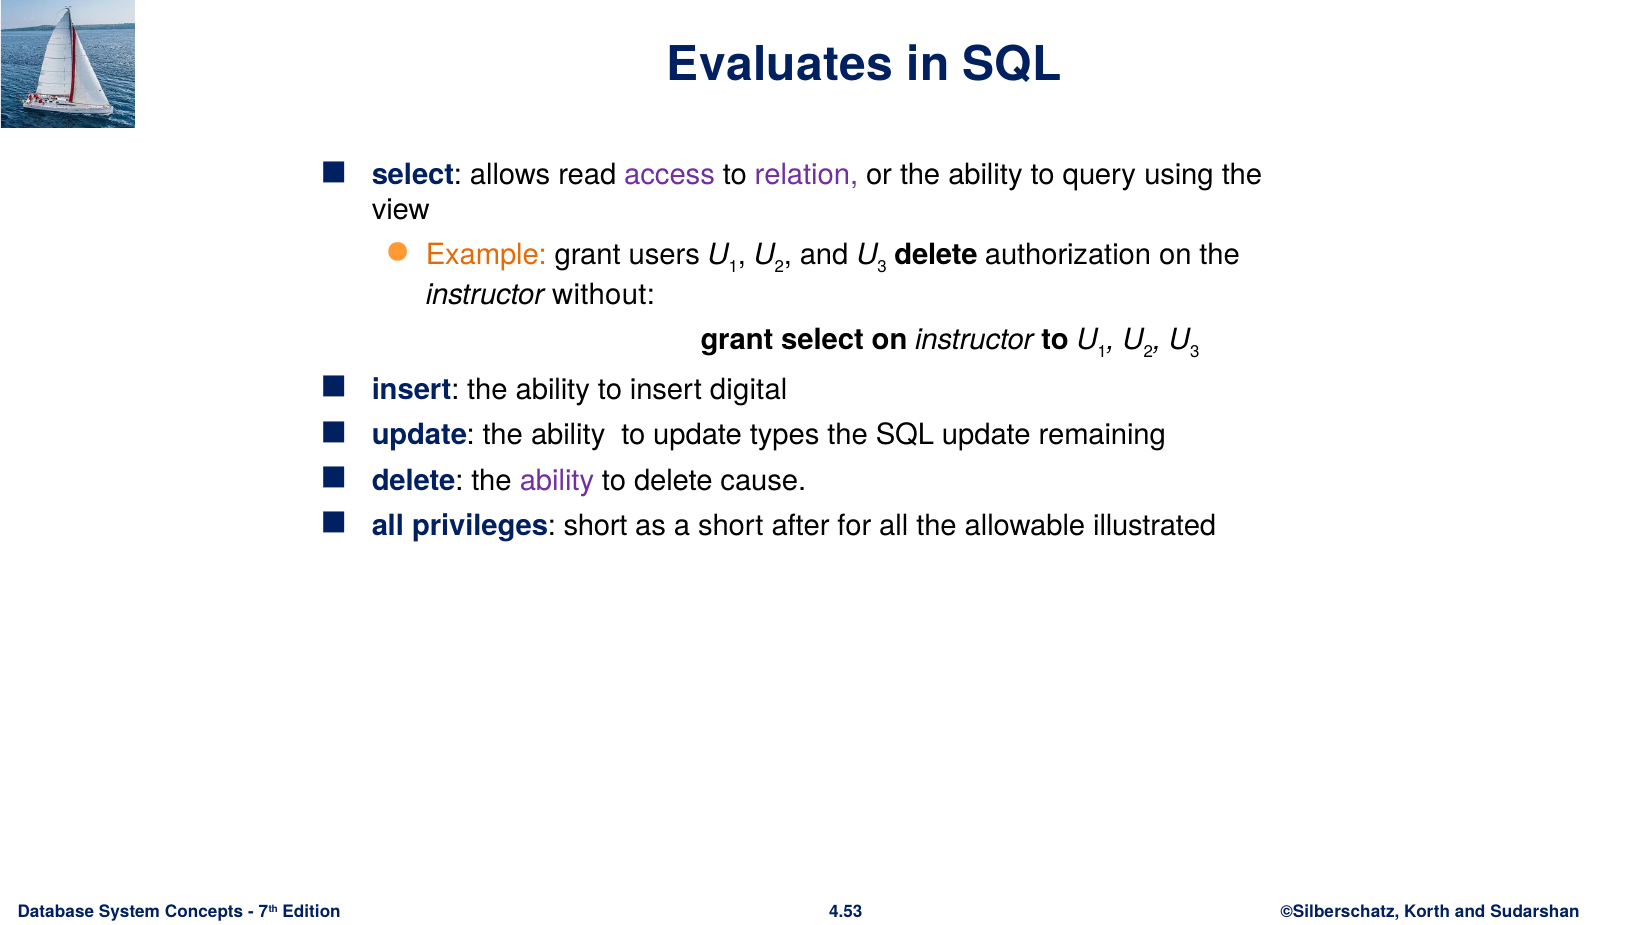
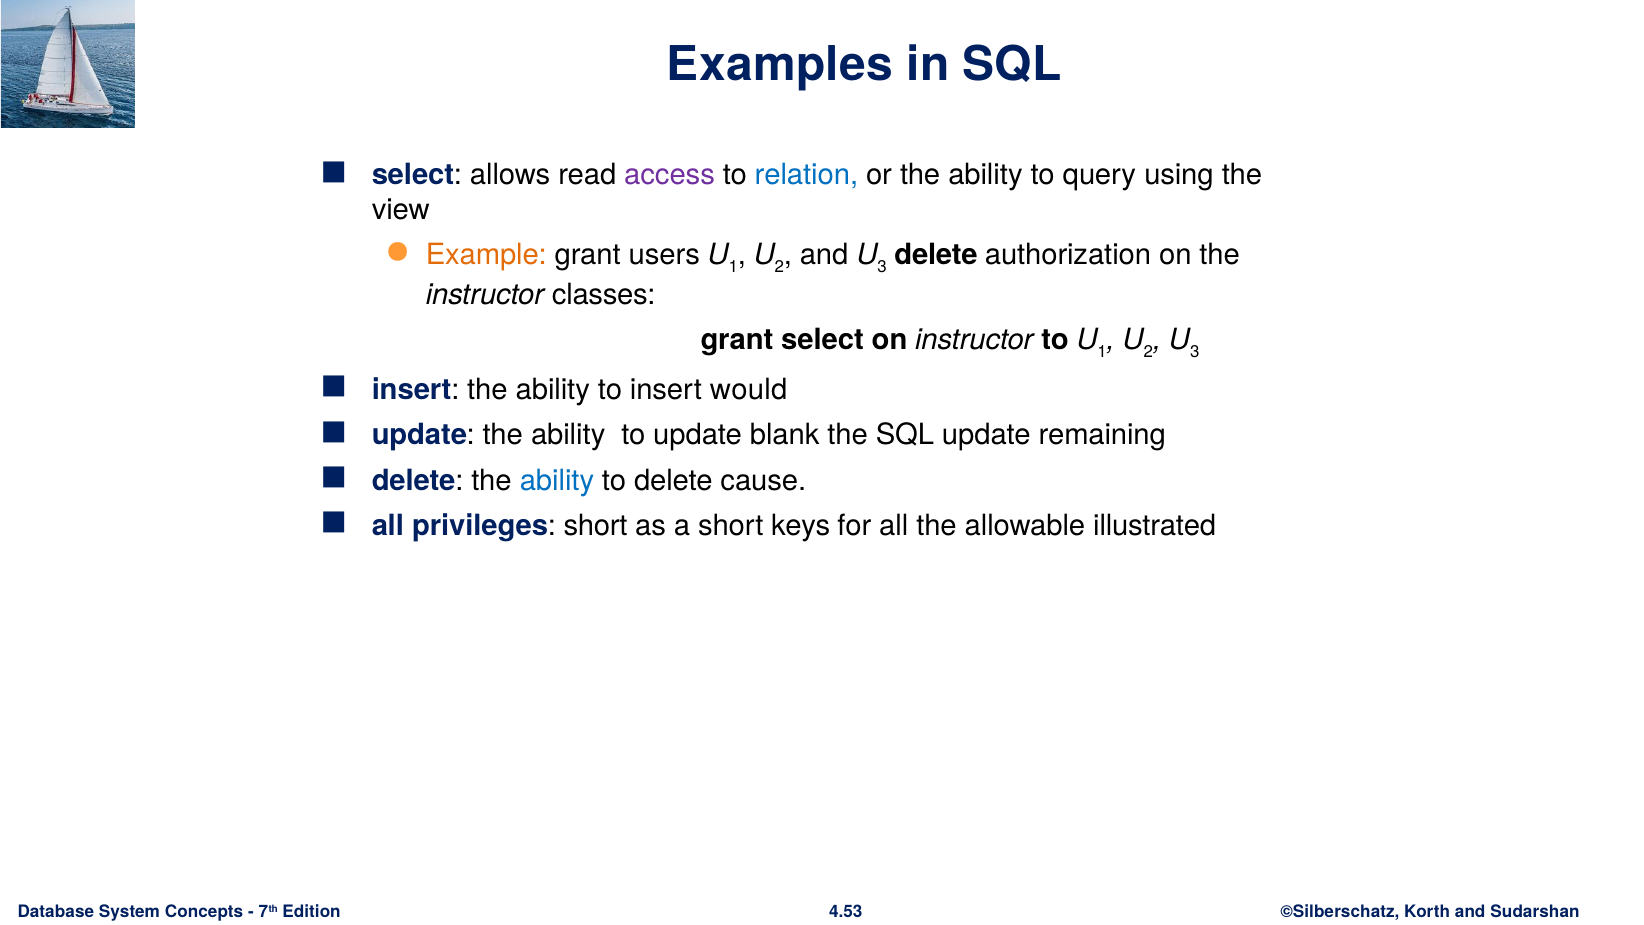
Evaluates: Evaluates -> Examples
relation colour: purple -> blue
without: without -> classes
digital: digital -> would
types: types -> blank
ability at (557, 480) colour: purple -> blue
after: after -> keys
